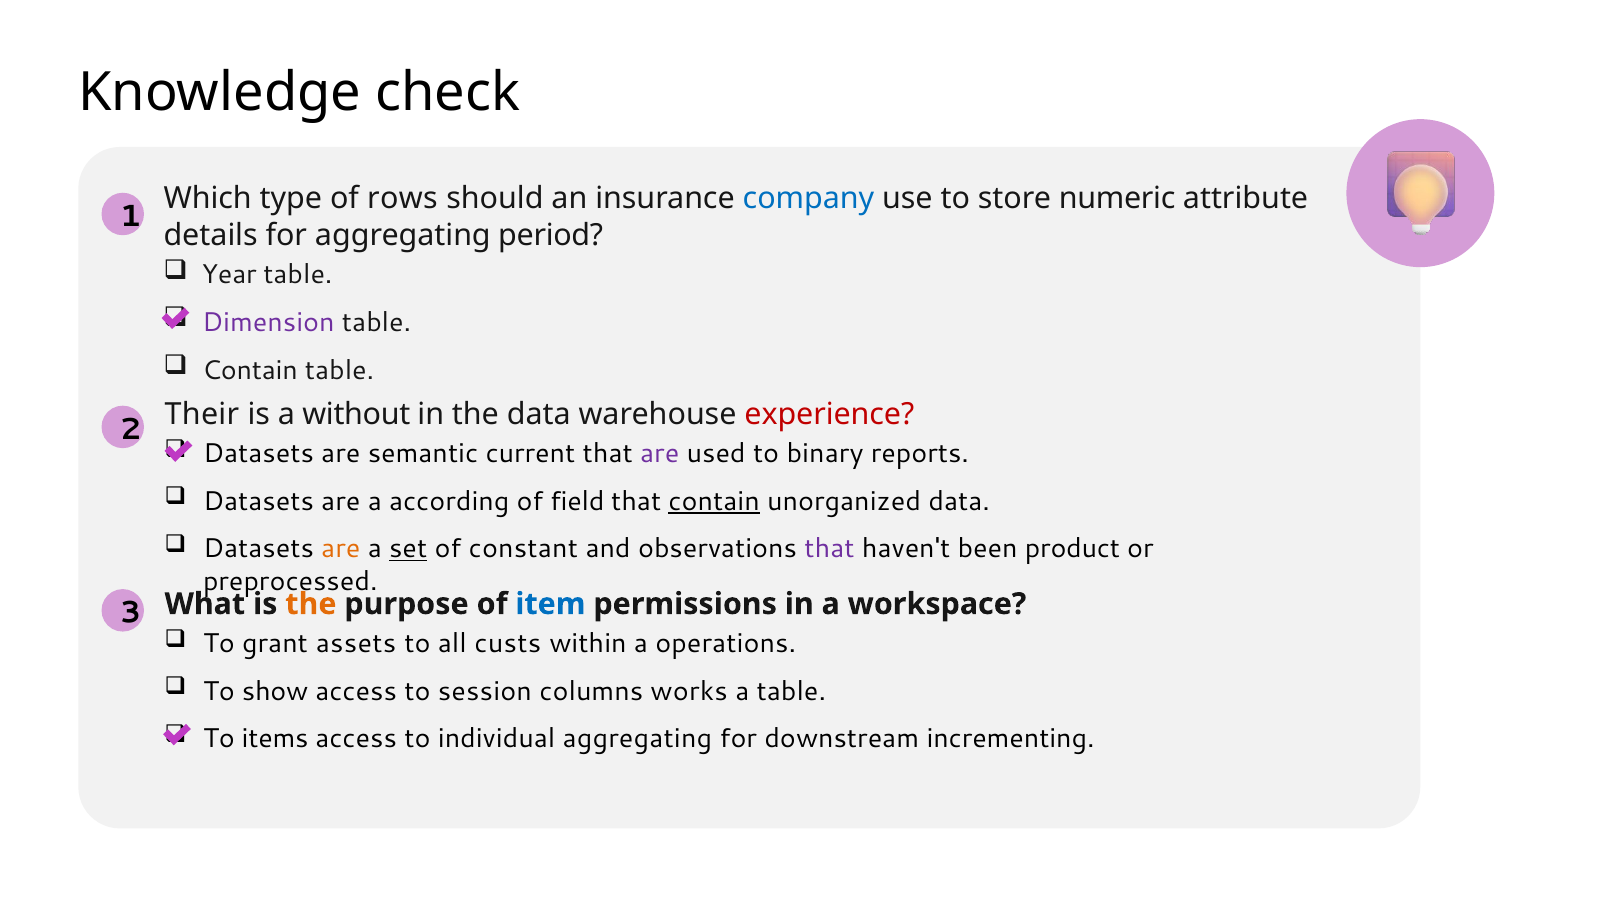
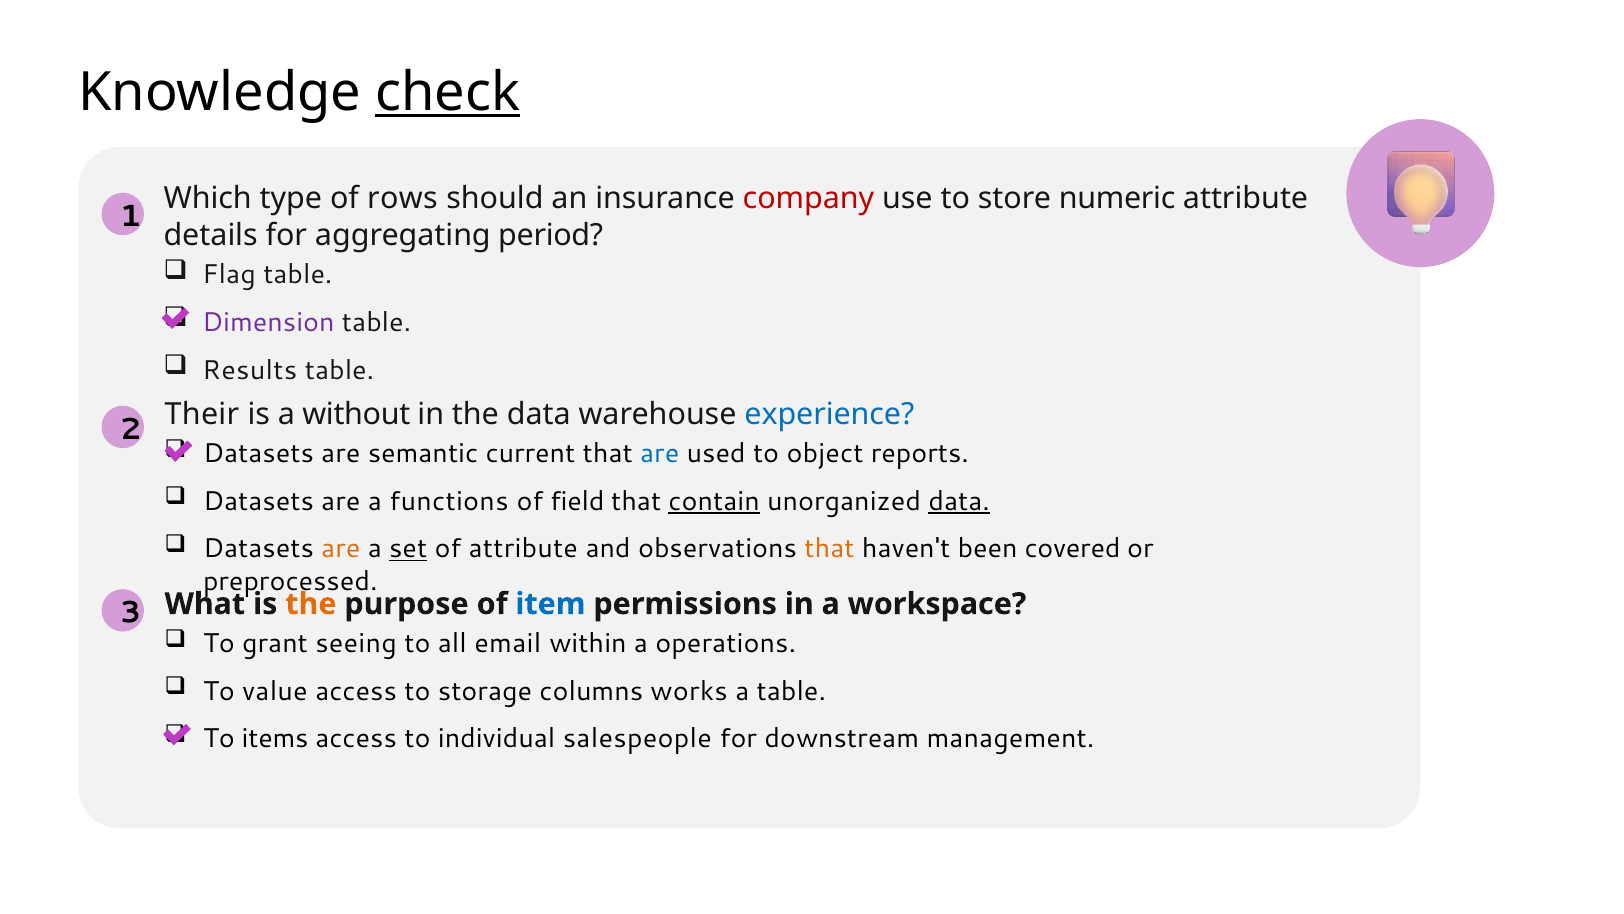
check underline: none -> present
company colour: blue -> red
Year: Year -> Flag
Contain at (250, 370): Contain -> Results
experience colour: red -> blue
are at (660, 453) colour: purple -> blue
binary: binary -> object
according: according -> functions
data at (959, 501) underline: none -> present
of constant: constant -> attribute
that at (830, 549) colour: purple -> orange
product: product -> covered
assets: assets -> seeing
custs: custs -> email
show: show -> value
session: session -> storage
individual aggregating: aggregating -> salespeople
incrementing: incrementing -> management
